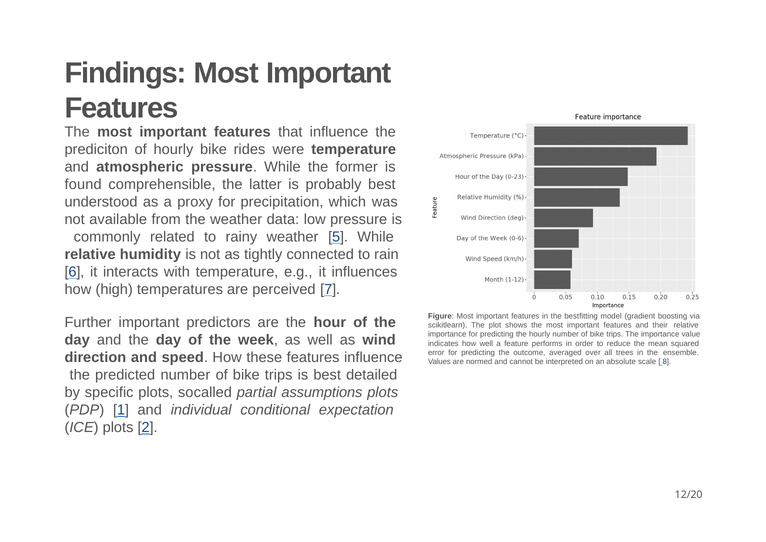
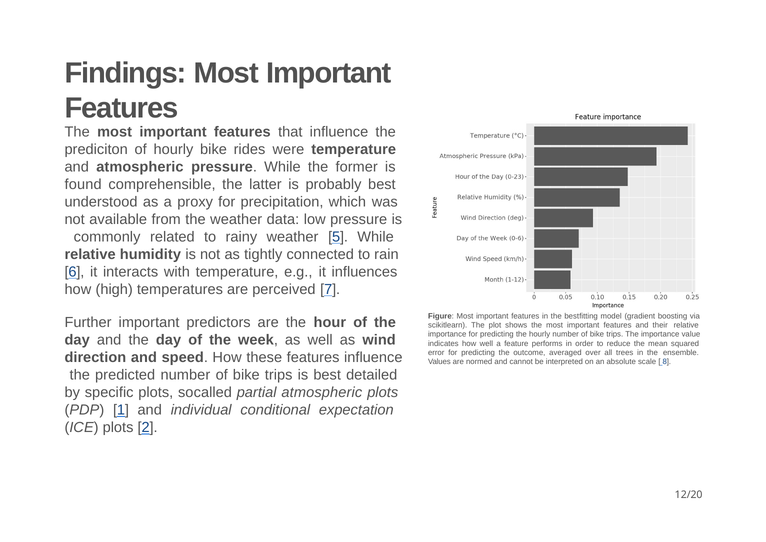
partial assumptions: assumptions -> atmospheric
